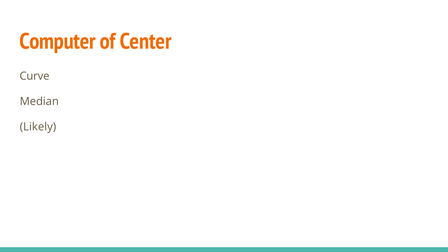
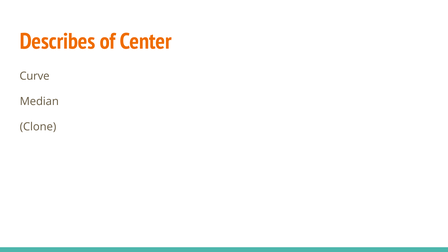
Computer: Computer -> Describes
Likely: Likely -> Clone
